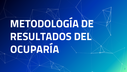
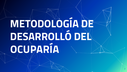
RESULTADOS: RESULTADOS -> DESARROLLÓ
